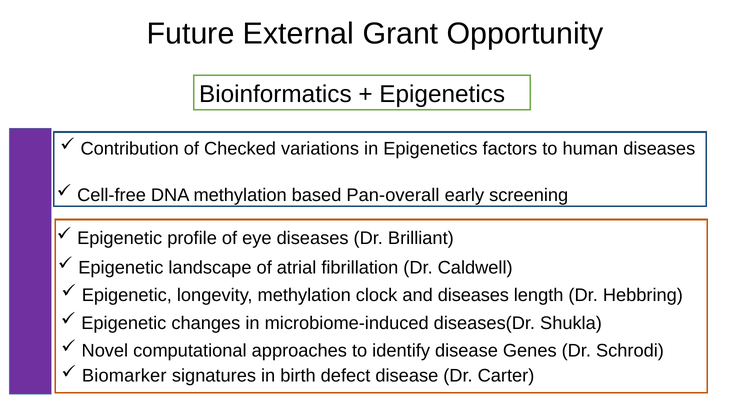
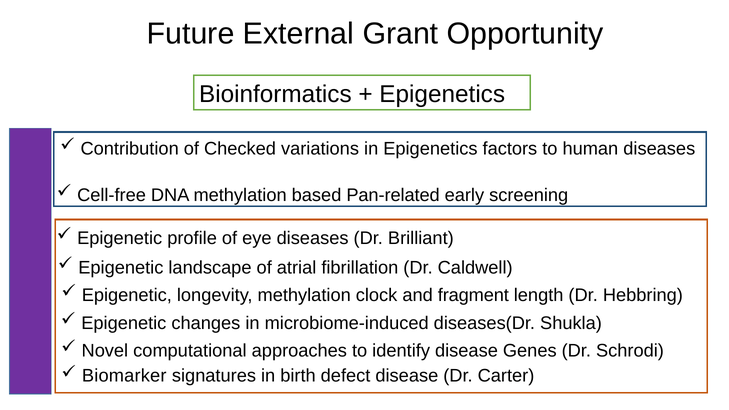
Pan-overall: Pan-overall -> Pan-related
and diseases: diseases -> fragment
